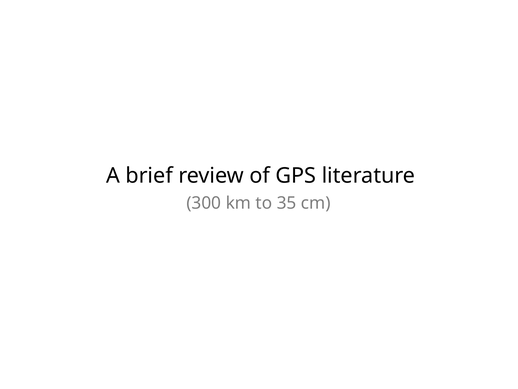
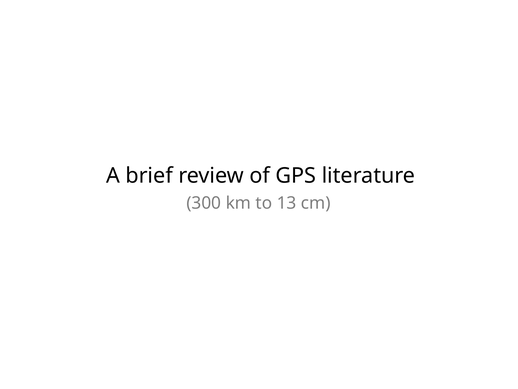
35: 35 -> 13
